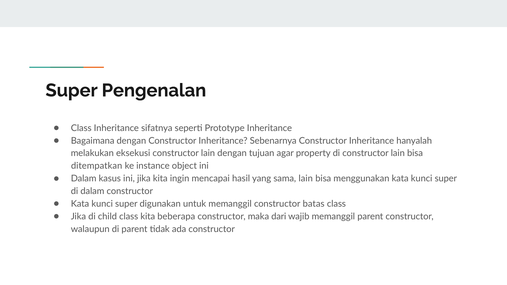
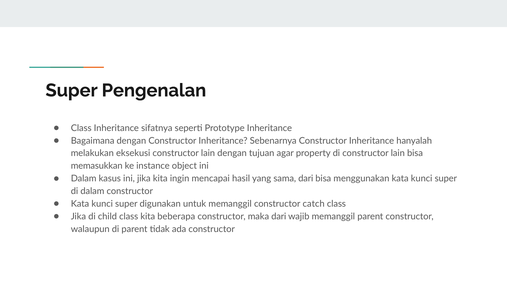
ditempatkan: ditempatkan -> memasukkan
sama lain: lain -> dari
batas: batas -> catch
